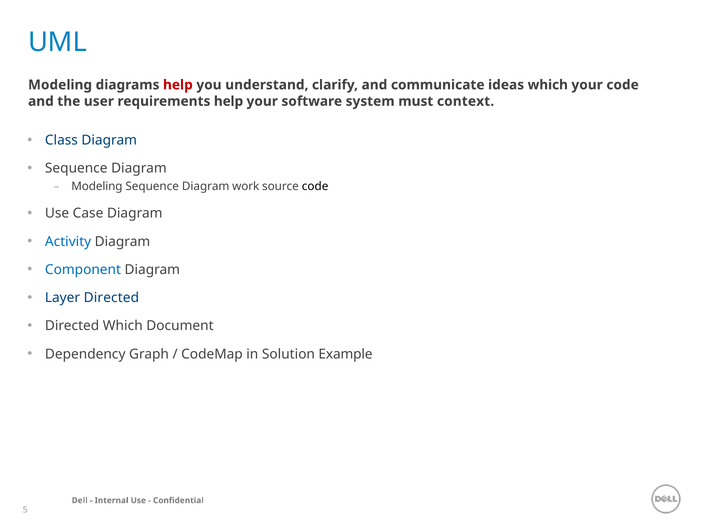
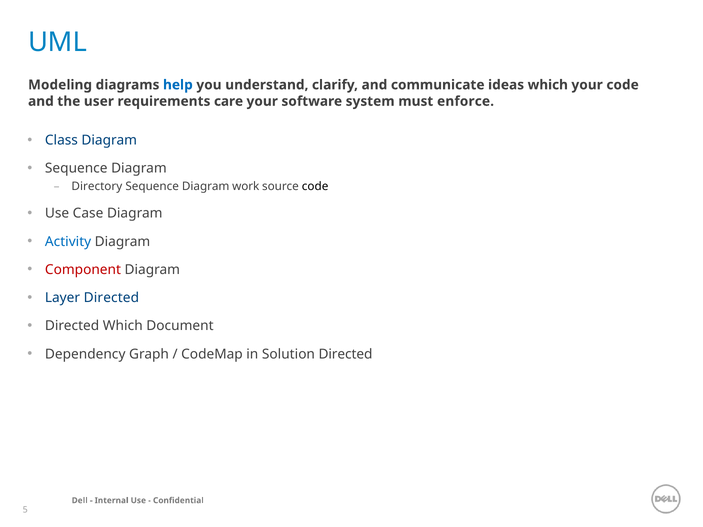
help at (178, 85) colour: red -> blue
requirements help: help -> care
context: context -> enforce
Modeling at (97, 187): Modeling -> Directory
Component colour: blue -> red
Solution Example: Example -> Directed
